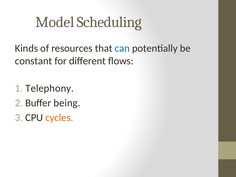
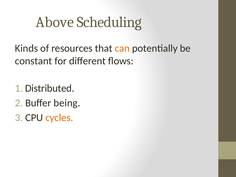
Model: Model -> Above
can colour: blue -> orange
Telephony: Telephony -> Distributed
